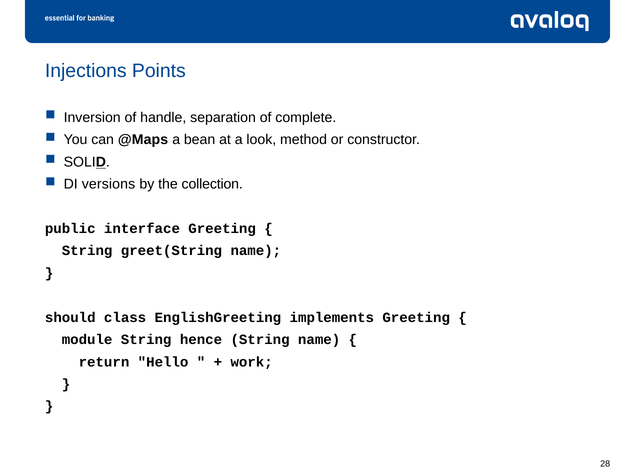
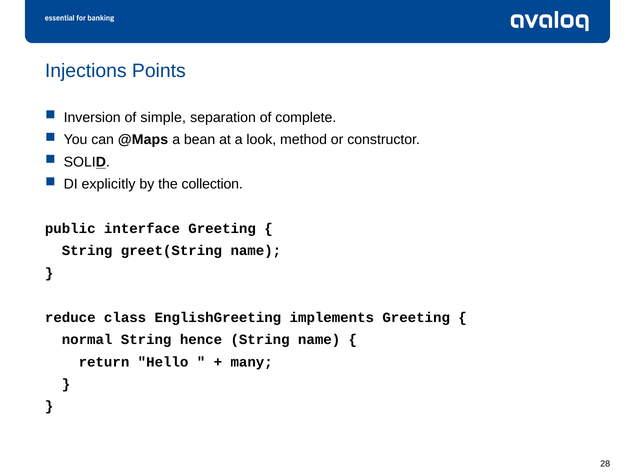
handle: handle -> simple
versions: versions -> explicitly
should: should -> reduce
module: module -> normal
work: work -> many
